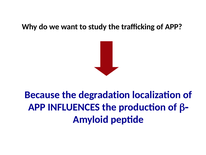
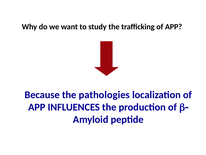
degradation: degradation -> pathologies
